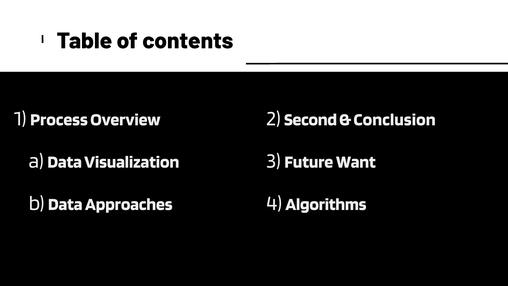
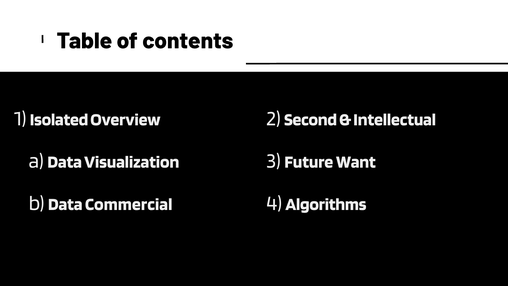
Process: Process -> Isolated
Conclusion: Conclusion -> Intellectual
Approaches: Approaches -> Commercial
